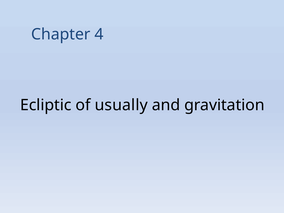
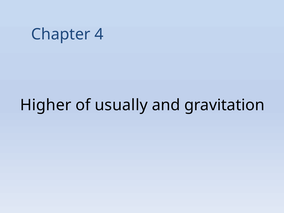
Ecliptic: Ecliptic -> Higher
